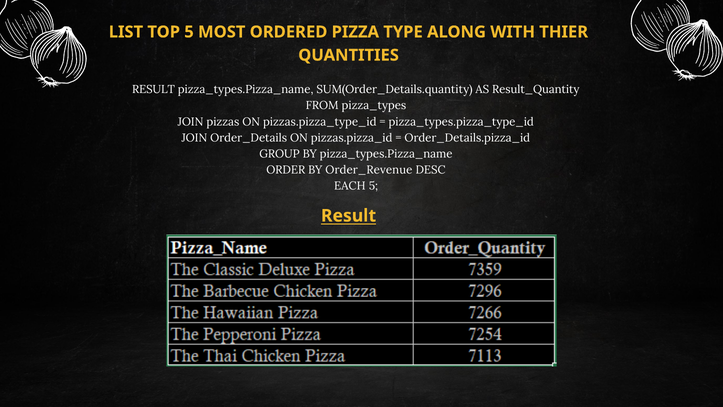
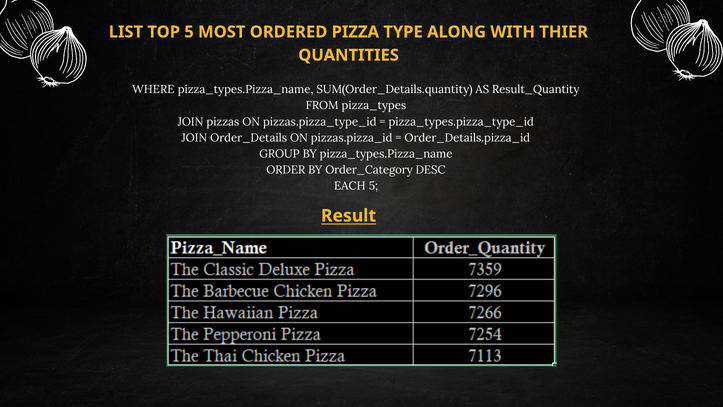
RESULT at (153, 90): RESULT -> WHERE
Order_Revenue: Order_Revenue -> Order_Category
